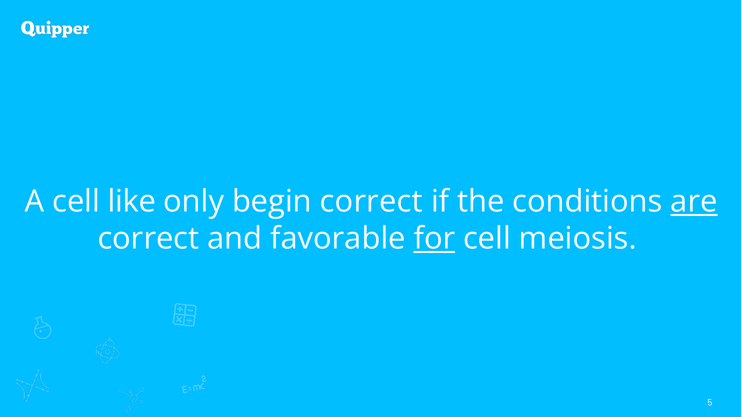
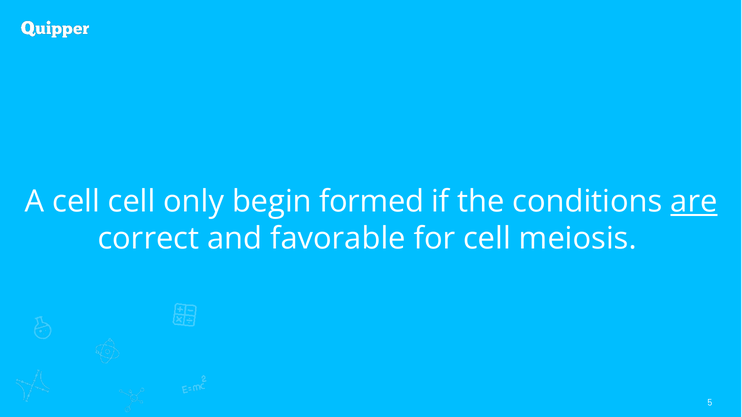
cell like: like -> cell
begin correct: correct -> formed
for underline: present -> none
